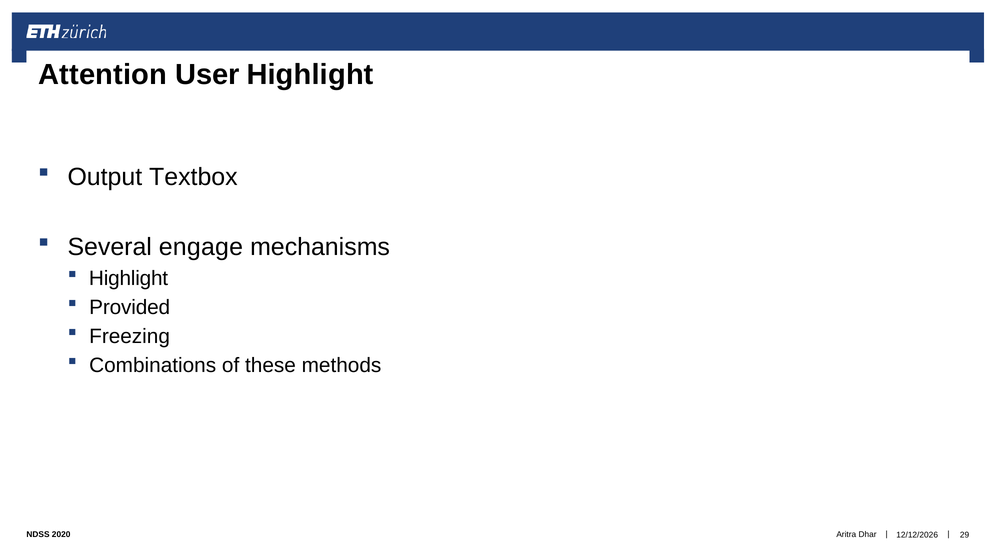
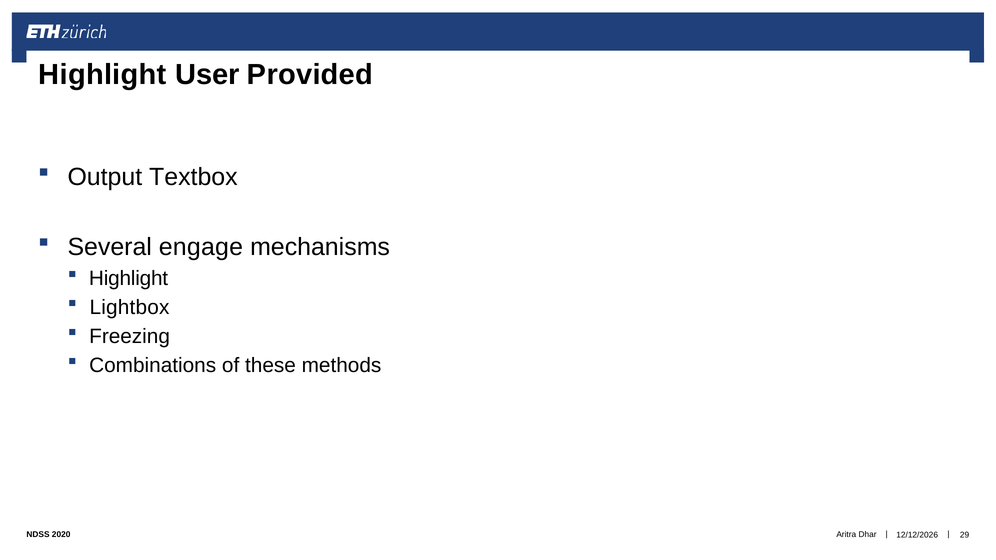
Attention at (103, 75): Attention -> Highlight
User Highlight: Highlight -> Provided
Provided: Provided -> Lightbox
